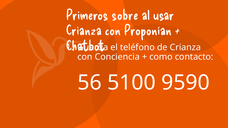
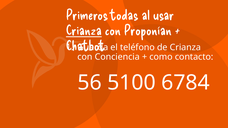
sobre: sobre -> todas
Crianza at (84, 31) underline: none -> present
9590: 9590 -> 6784
